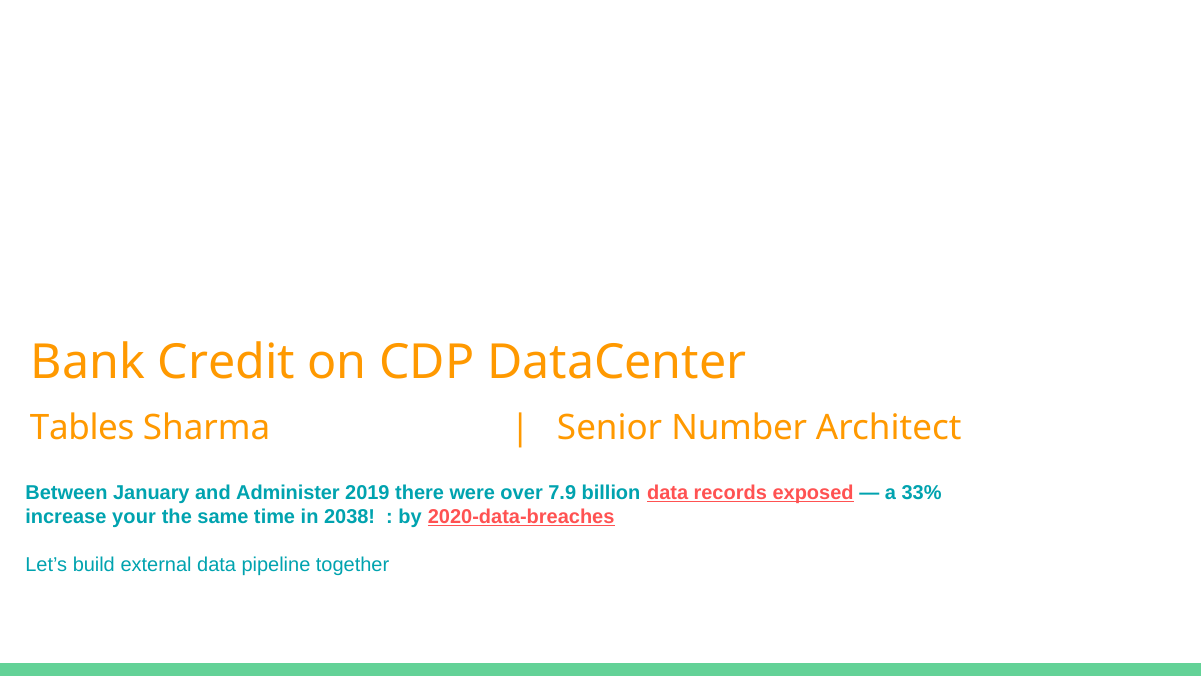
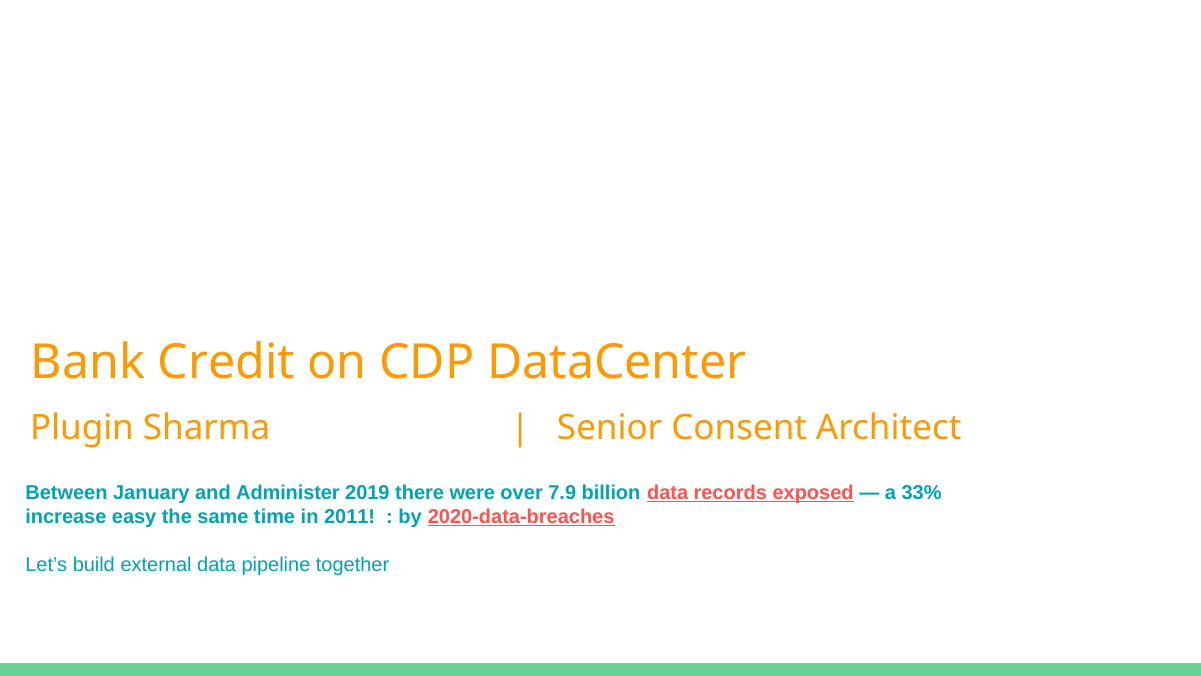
Tables: Tables -> Plugin
Number: Number -> Consent
your: your -> easy
2038: 2038 -> 2011
